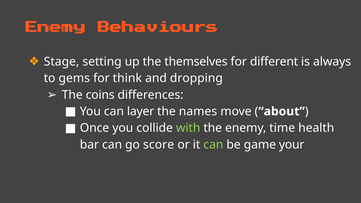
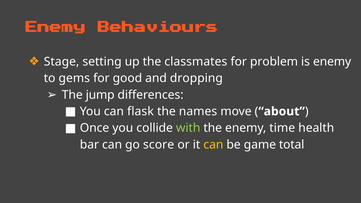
themselves: themselves -> classmates
different: different -> problem
is always: always -> enemy
think: think -> good
coins: coins -> jump
layer: layer -> flask
can at (213, 145) colour: light green -> yellow
your: your -> total
